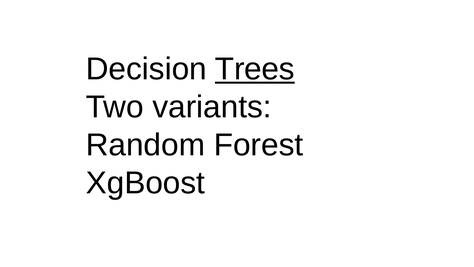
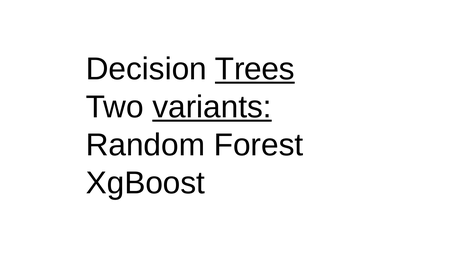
variants underline: none -> present
